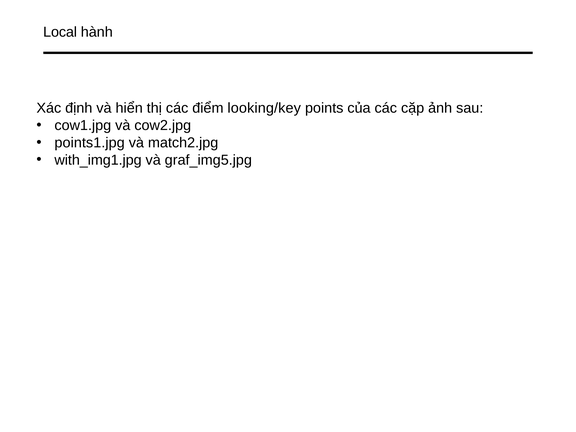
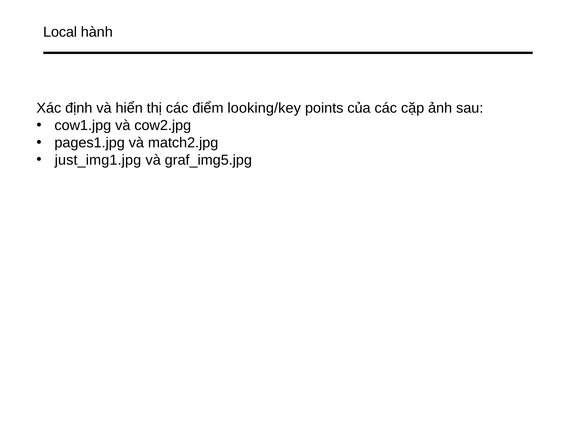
points1.jpg: points1.jpg -> pages1.jpg
with_img1.jpg: with_img1.jpg -> just_img1.jpg
